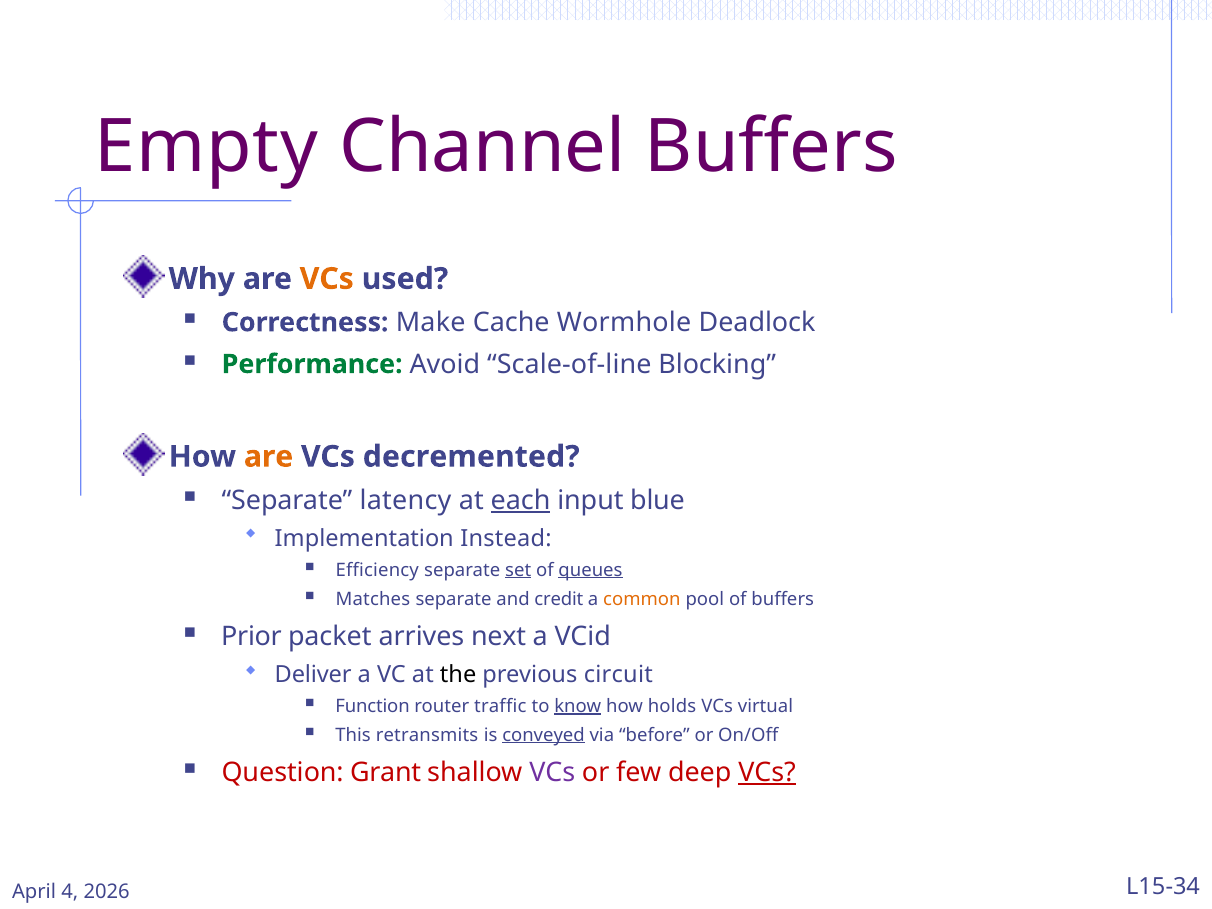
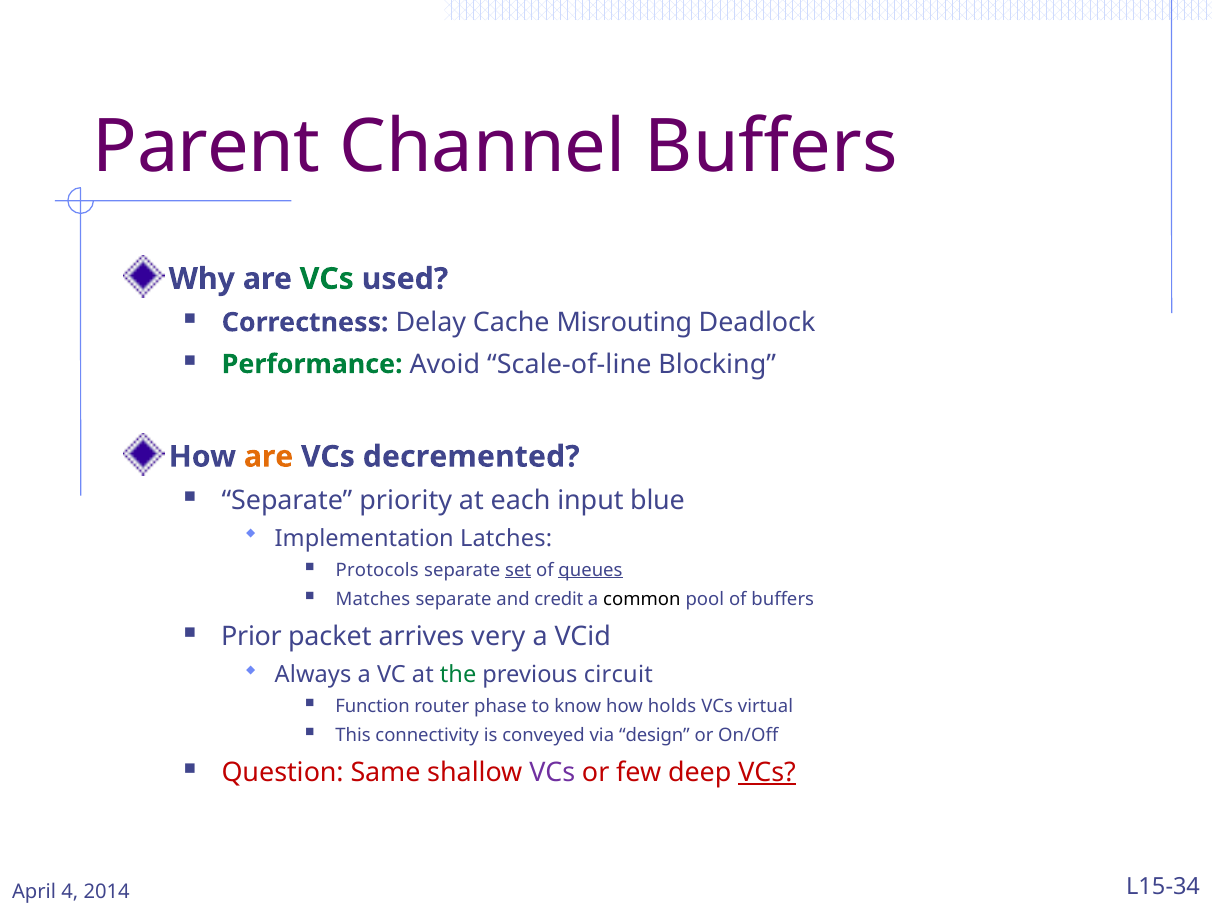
Empty: Empty -> Parent
VCs at (327, 279) colour: orange -> green
Make: Make -> Delay
Wormhole: Wormhole -> Misrouting
latency: latency -> priority
each underline: present -> none
Instead: Instead -> Latches
Efficiency: Efficiency -> Protocols
common colour: orange -> black
next: next -> very
Deliver: Deliver -> Always
the colour: black -> green
traffic: traffic -> phase
know underline: present -> none
retransmits: retransmits -> connectivity
conveyed underline: present -> none
before: before -> design
Grant: Grant -> Same
2026: 2026 -> 2014
